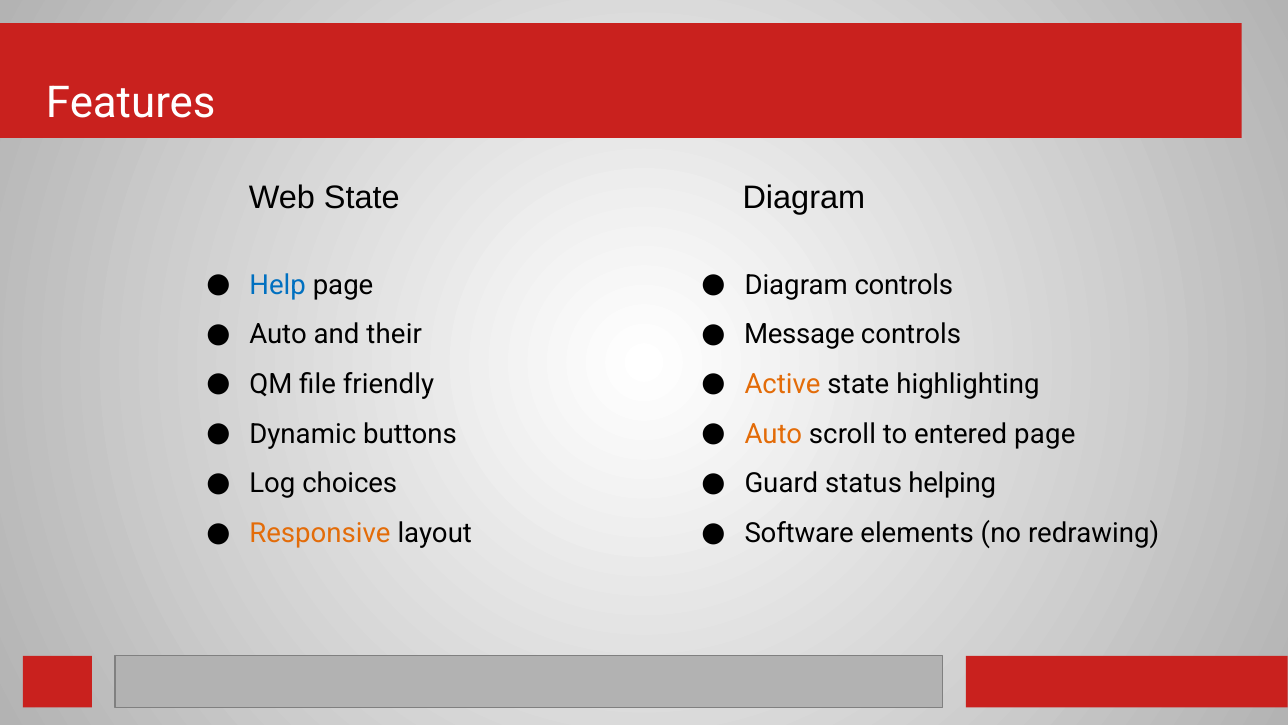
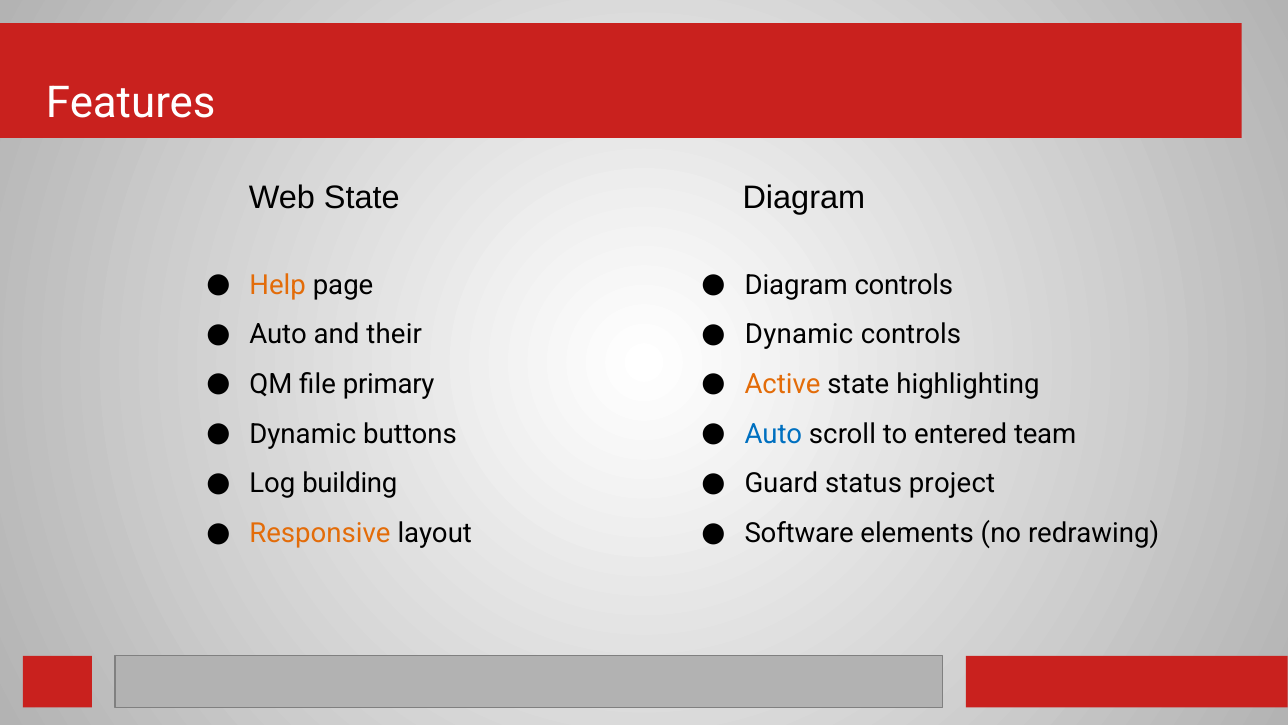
Help colour: blue -> orange
Message at (799, 334): Message -> Dynamic
friendly: friendly -> primary
Auto at (773, 434) colour: orange -> blue
entered page: page -> team
choices: choices -> building
helping: helping -> project
